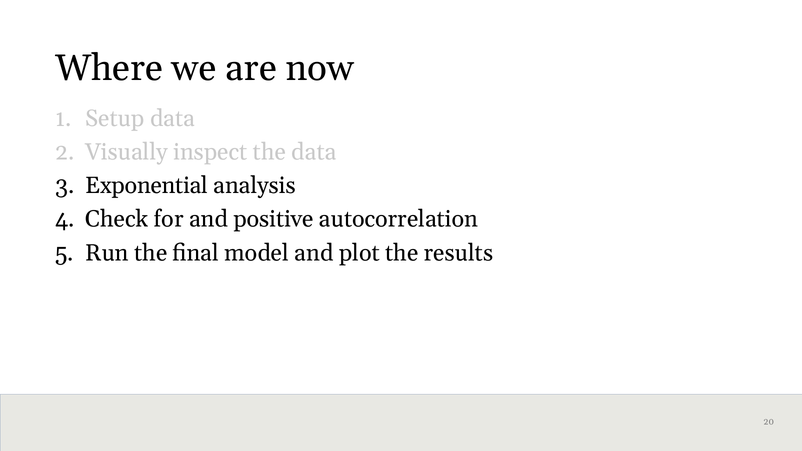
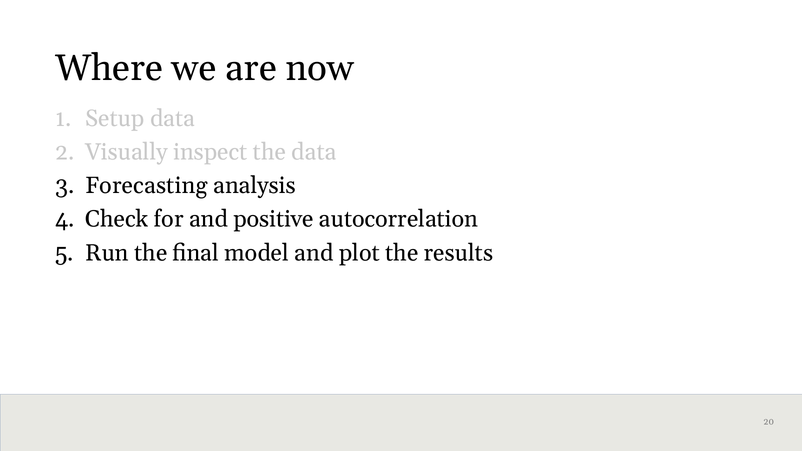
Exponential: Exponential -> Forecasting
